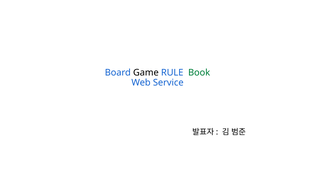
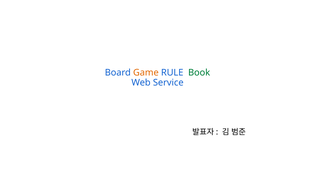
Game colour: black -> orange
